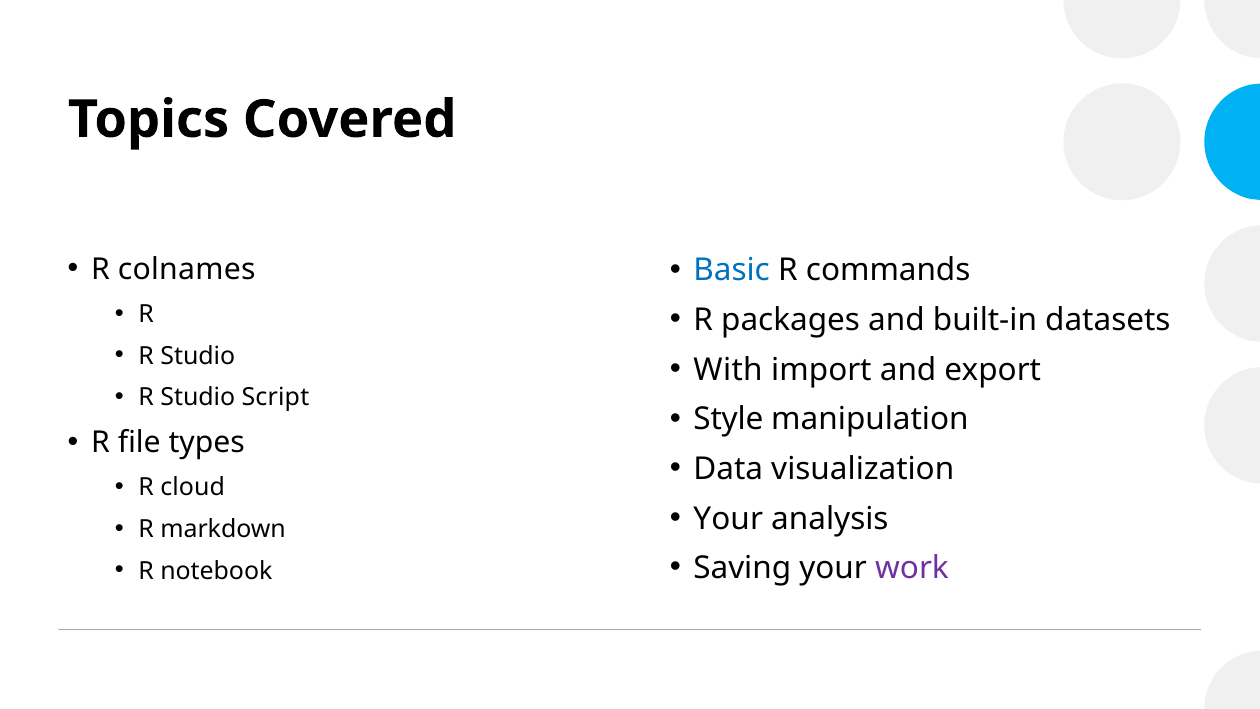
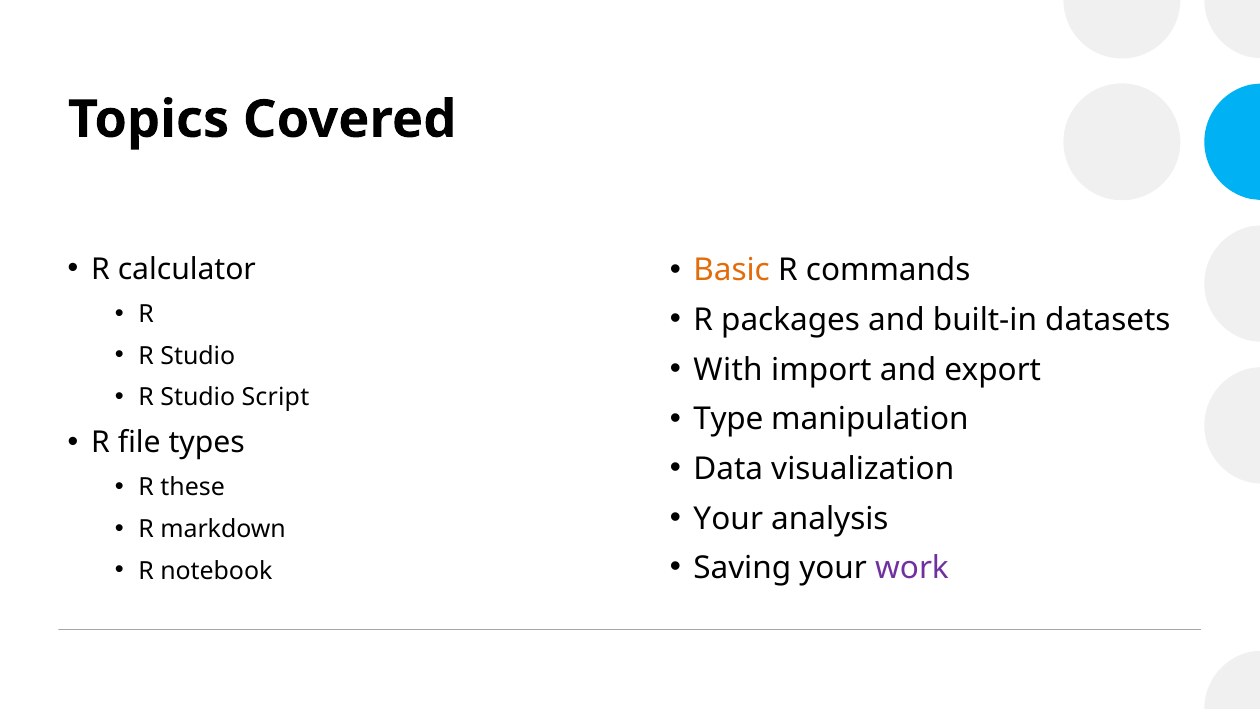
colnames: colnames -> calculator
Basic colour: blue -> orange
Style: Style -> Type
cloud: cloud -> these
